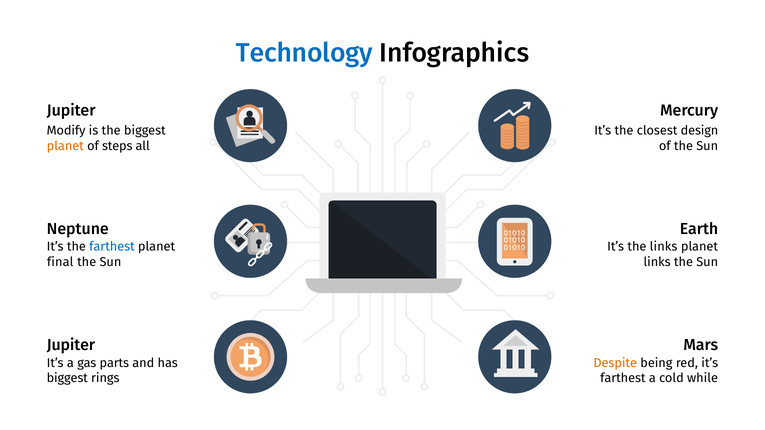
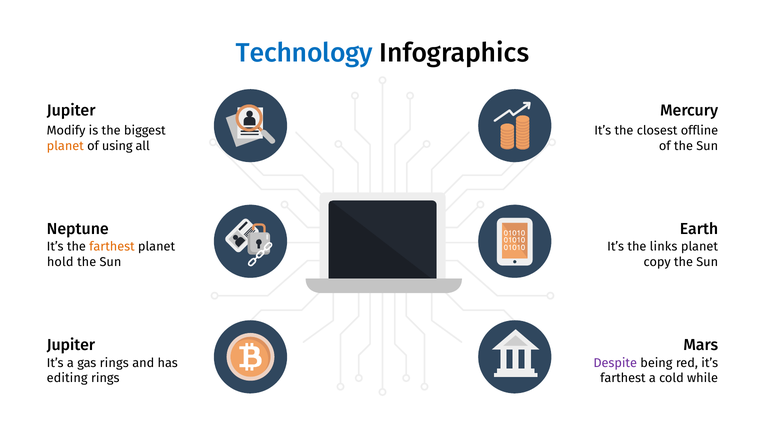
design: design -> offline
steps: steps -> using
farthest at (112, 247) colour: blue -> orange
final: final -> hold
links at (657, 262): links -> copy
gas parts: parts -> rings
Despite colour: orange -> purple
biggest at (67, 379): biggest -> editing
